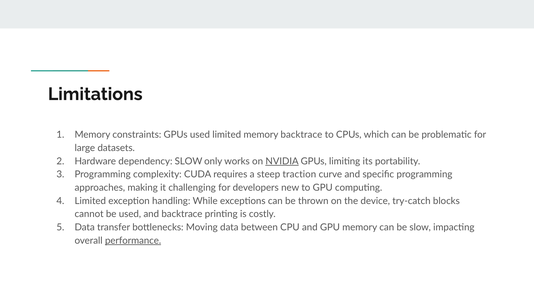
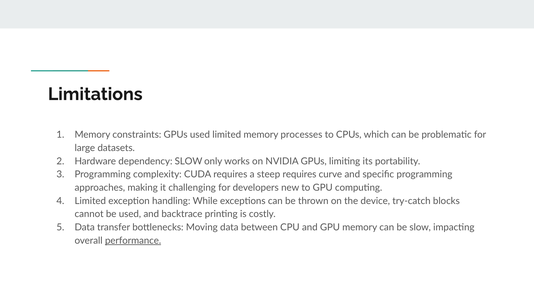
memory backtrace: backtrace -> processes
NVIDIA underline: present -> none
steep traction: traction -> requires
